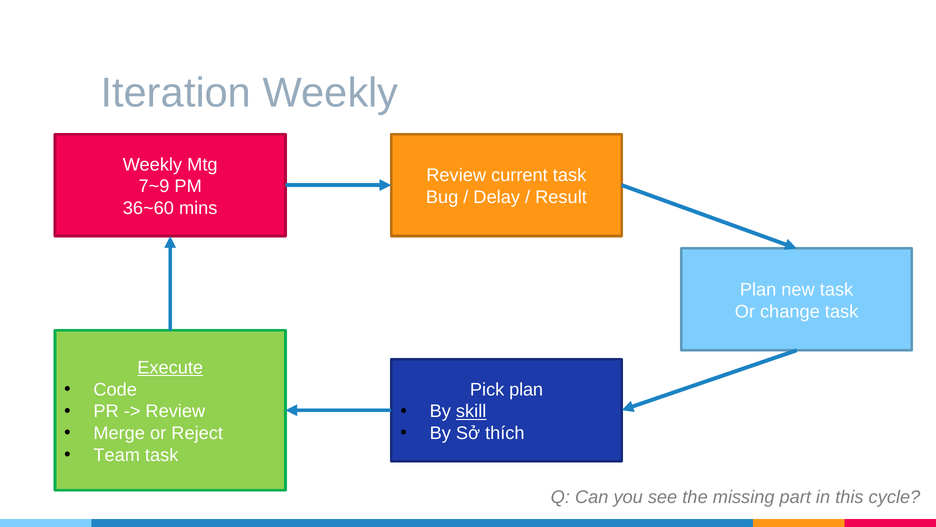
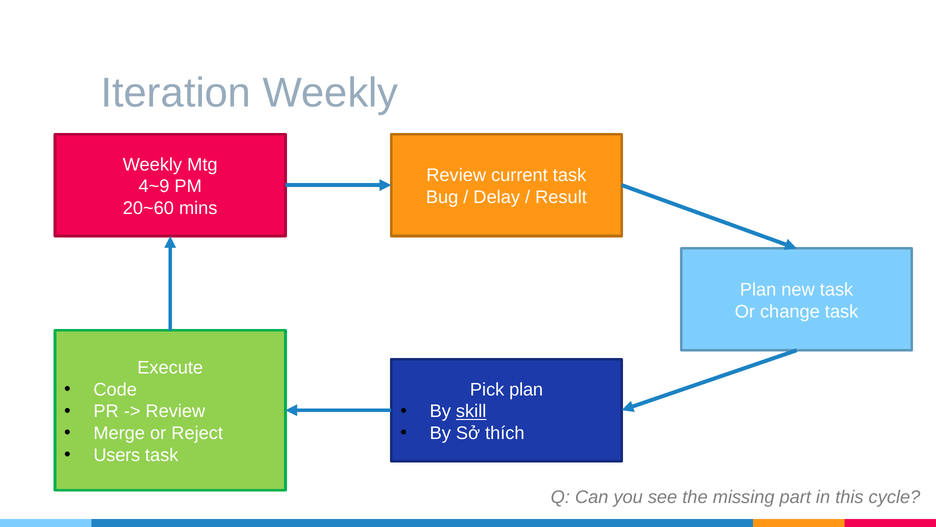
7~9: 7~9 -> 4~9
36~60: 36~60 -> 20~60
Execute underline: present -> none
Team: Team -> Users
